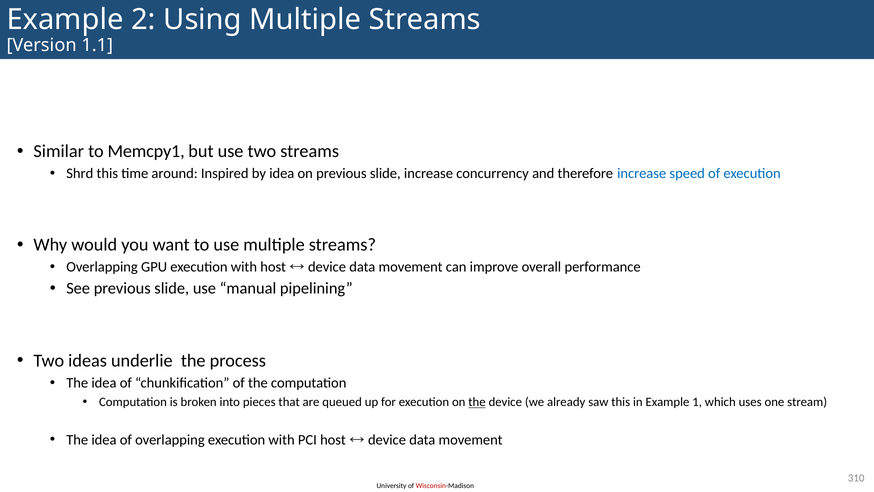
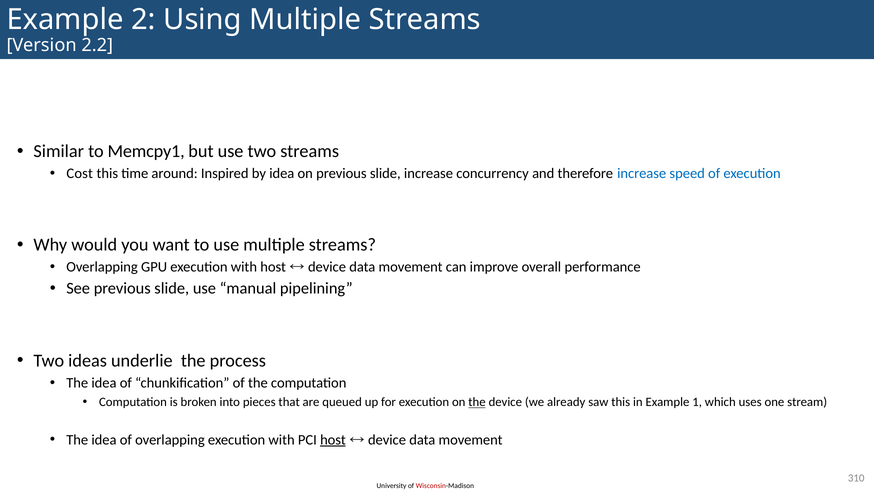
1.1: 1.1 -> 2.2
Shrd: Shrd -> Cost
host at (333, 439) underline: none -> present
